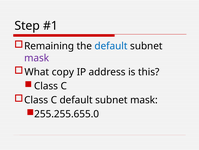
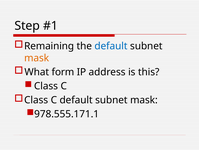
mask at (37, 58) colour: purple -> orange
copy: copy -> form
255.255.655.0: 255.255.655.0 -> 978.555.171.1
